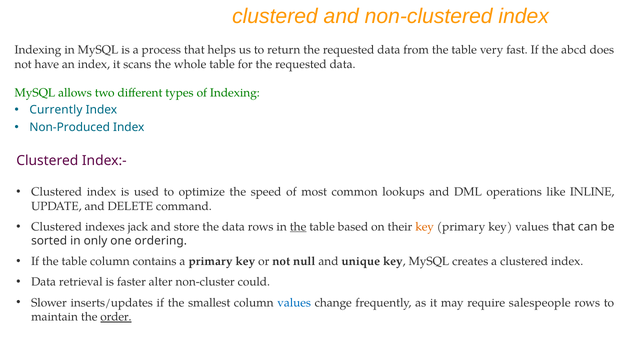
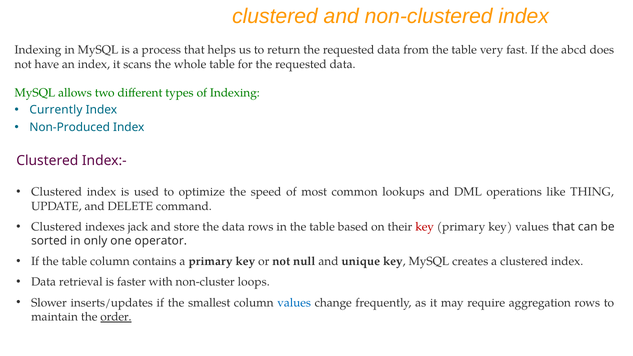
INLINE: INLINE -> THING
the at (298, 227) underline: present -> none
key at (425, 227) colour: orange -> red
ordering: ordering -> operator
alter: alter -> with
could: could -> loops
salespeople: salespeople -> aggregation
